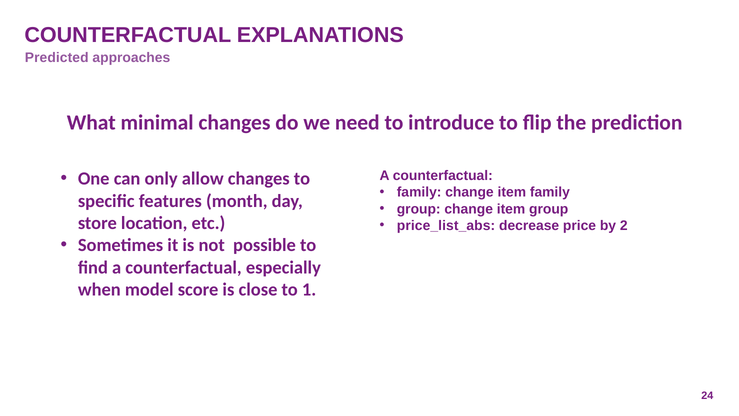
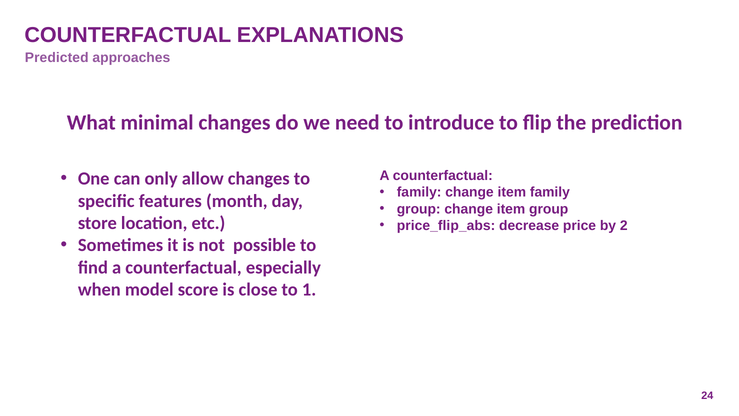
price_list_abs: price_list_abs -> price_flip_abs
